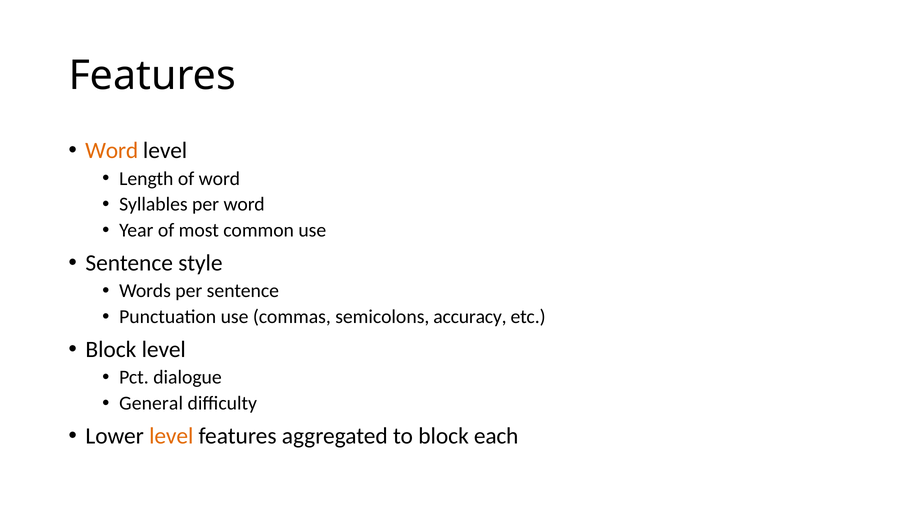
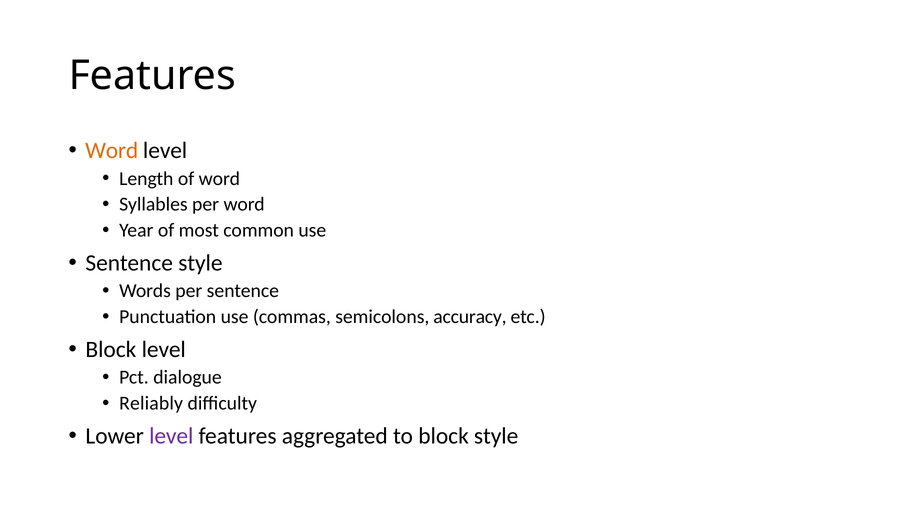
General: General -> Reliably
level at (171, 436) colour: orange -> purple
block each: each -> style
